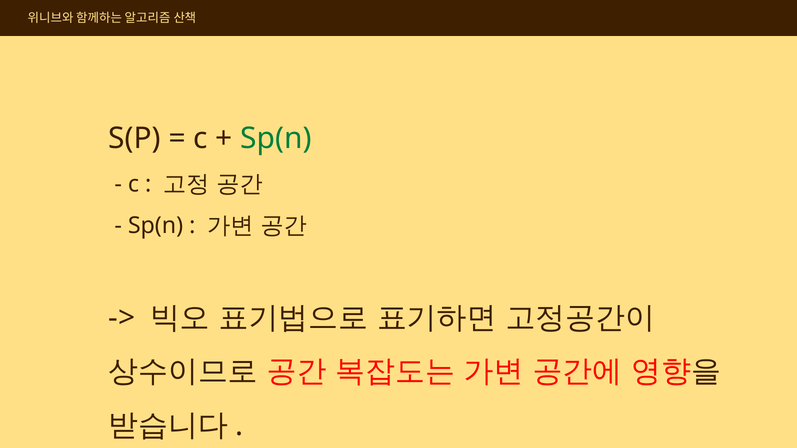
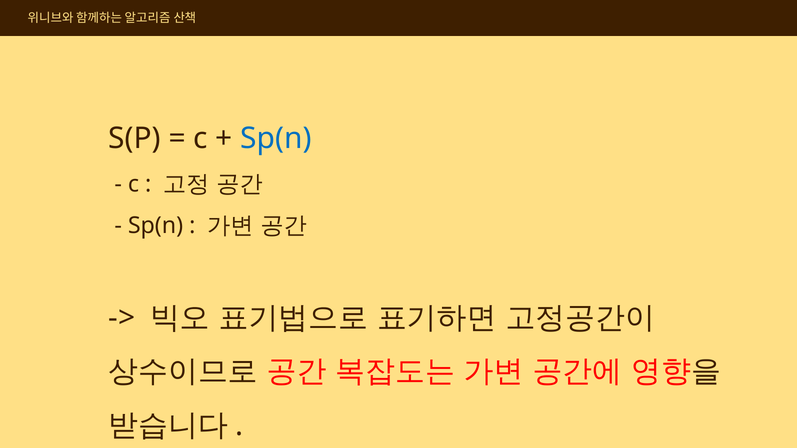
Sp(n at (276, 139) colour: green -> blue
